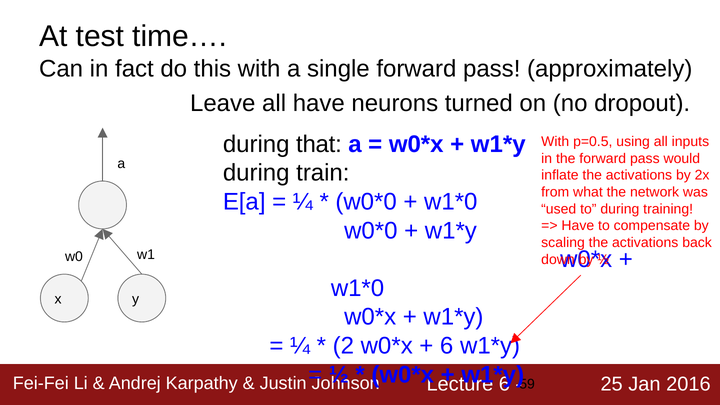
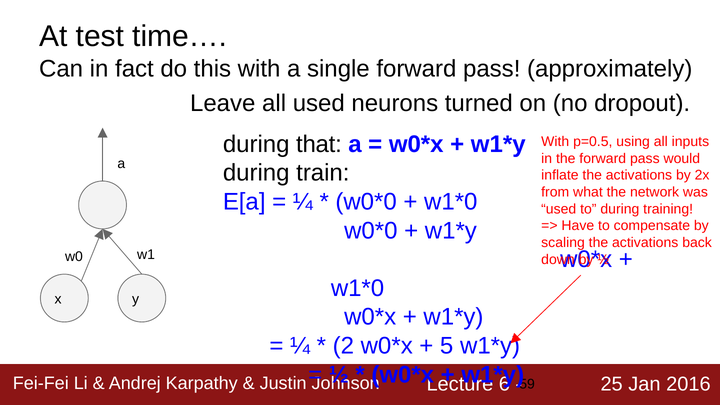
all have: have -> used
6 at (447, 346): 6 -> 5
